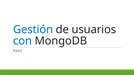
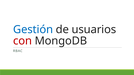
con colour: blue -> red
